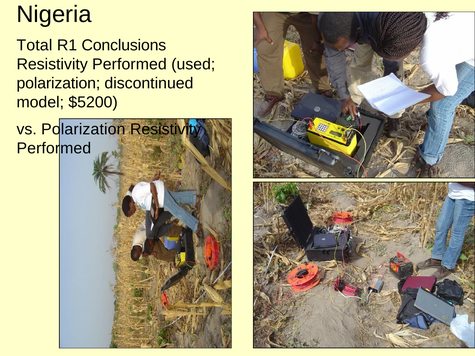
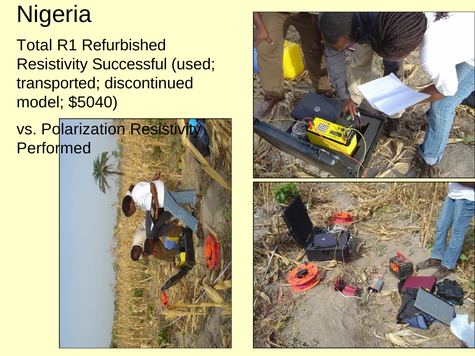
Conclusions: Conclusions -> Refurbished
Performed at (129, 64): Performed -> Successful
polarization at (58, 83): polarization -> transported
$5200: $5200 -> $5040
